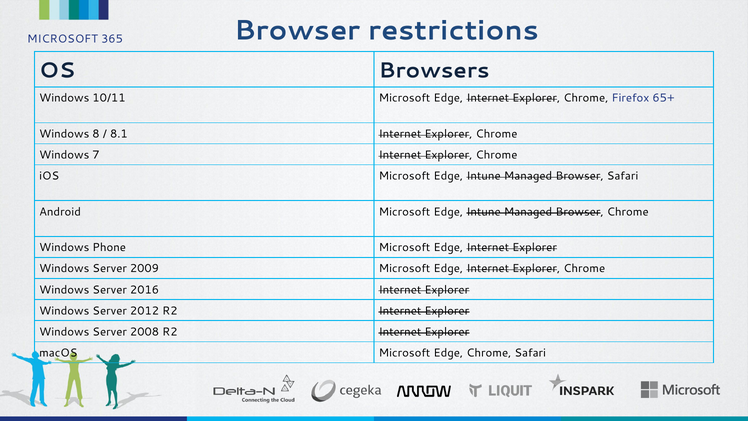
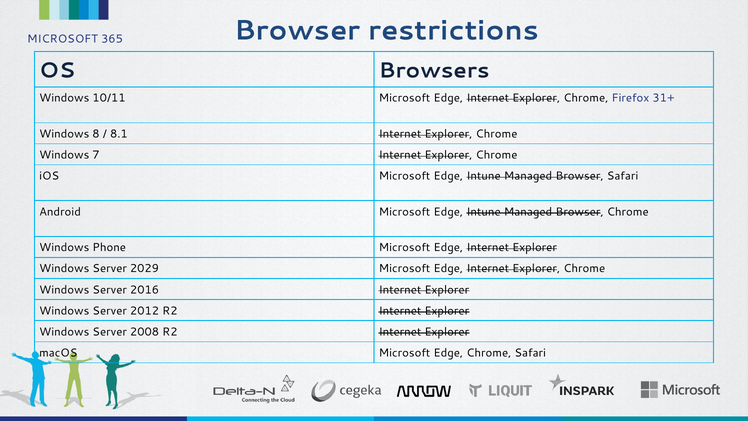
65+: 65+ -> 31+
2009: 2009 -> 2029
